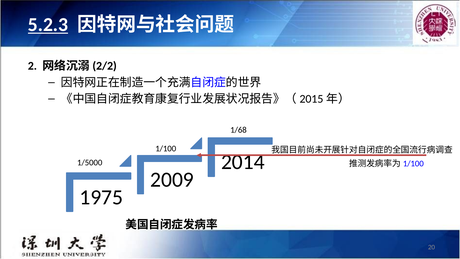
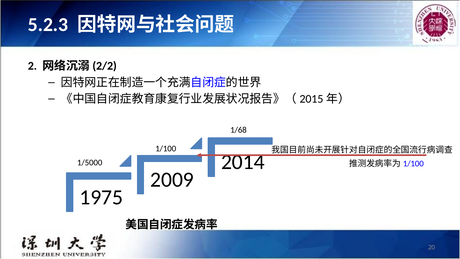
5.2.3 underline: present -> none
